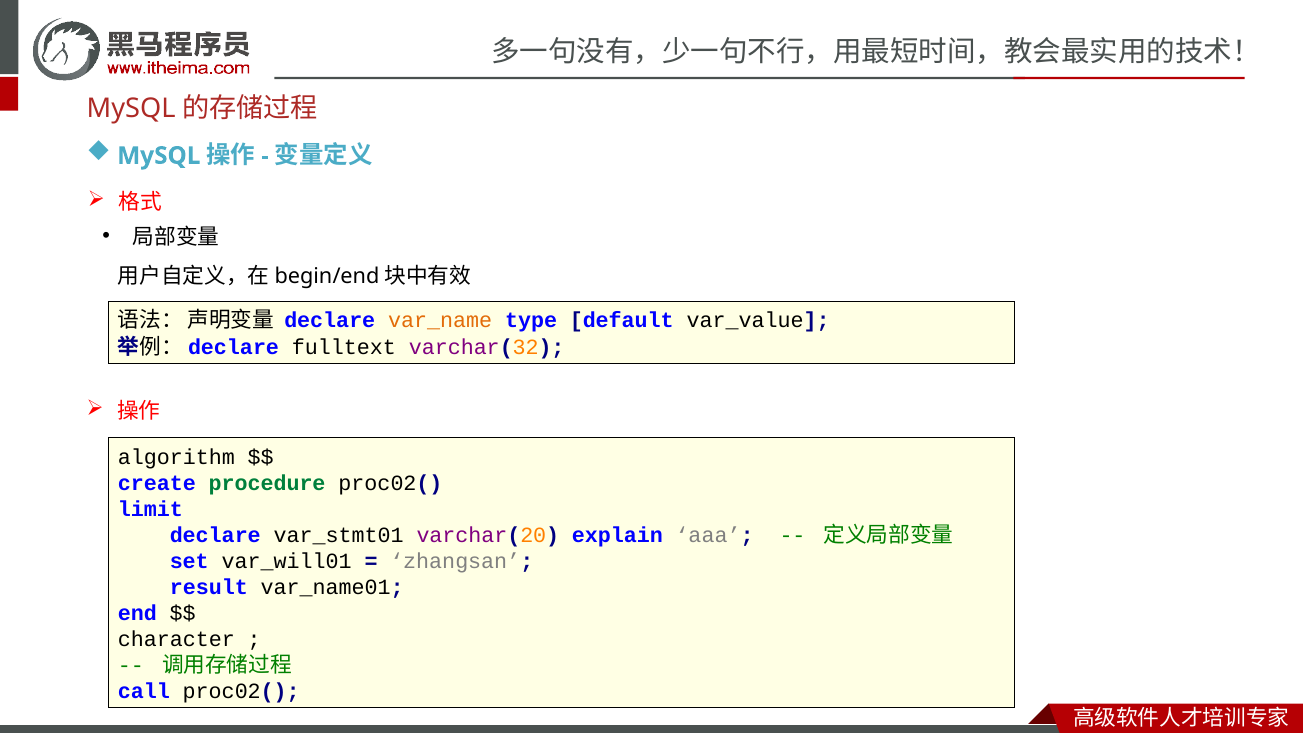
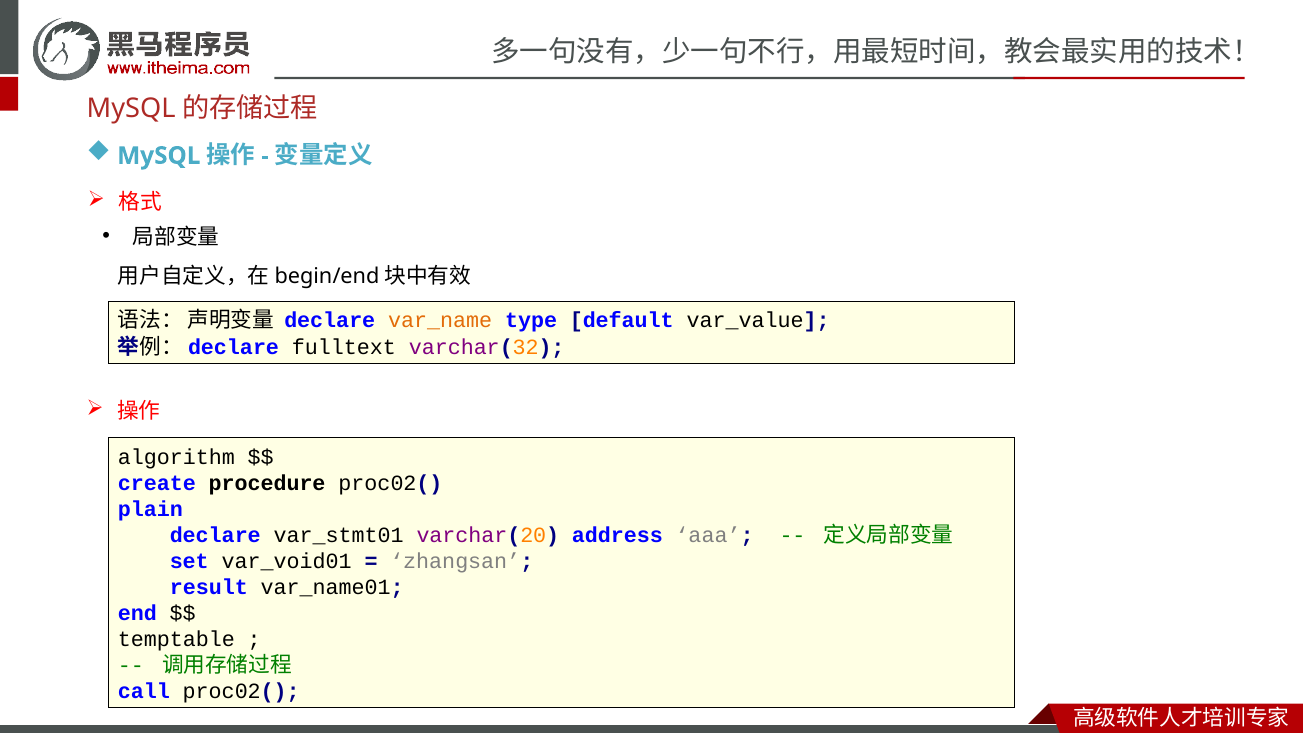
procedure colour: green -> black
limit: limit -> plain
explain: explain -> address
var_will01: var_will01 -> var_void01
character: character -> temptable
